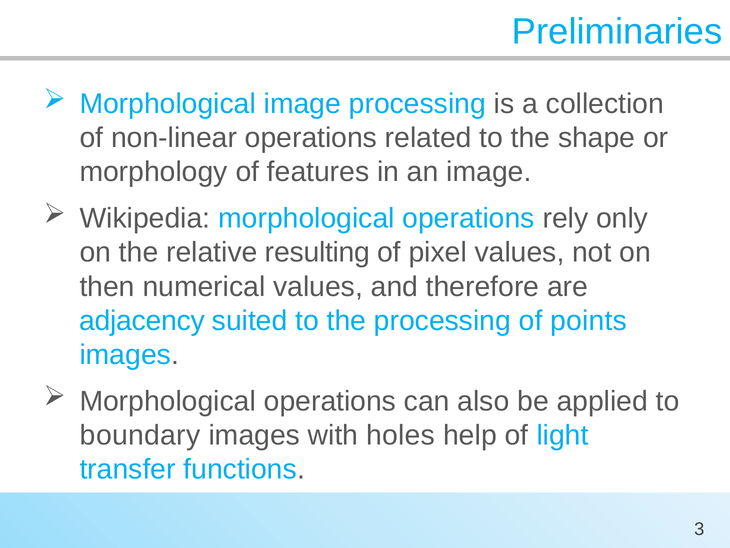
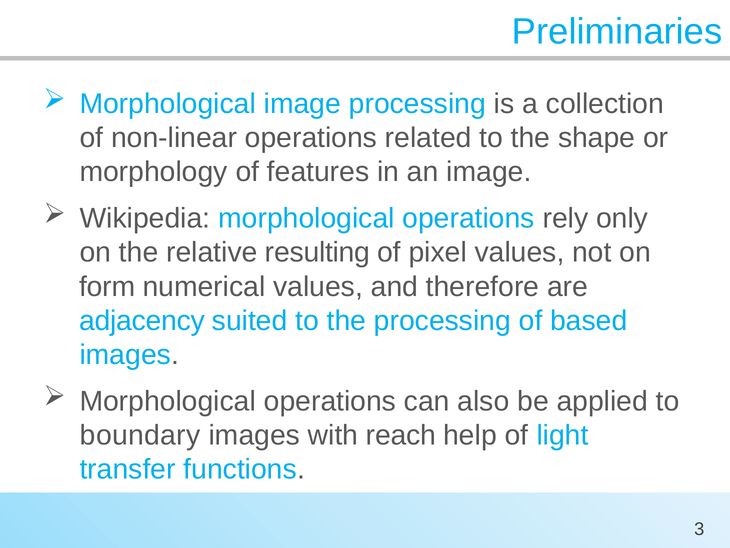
then: then -> form
points: points -> based
holes: holes -> reach
